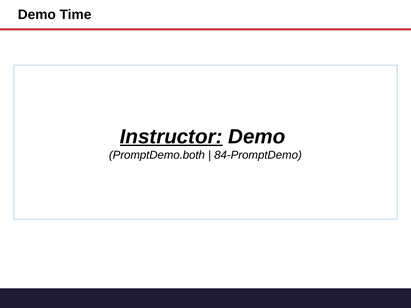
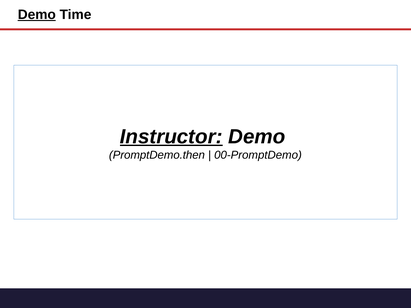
Demo at (37, 15) underline: none -> present
PromptDemo.both: PromptDemo.both -> PromptDemo.then
84-PromptDemo: 84-PromptDemo -> 00-PromptDemo
